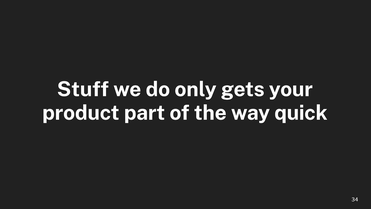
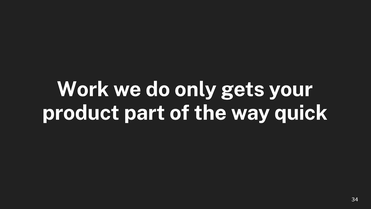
Stuff: Stuff -> Work
